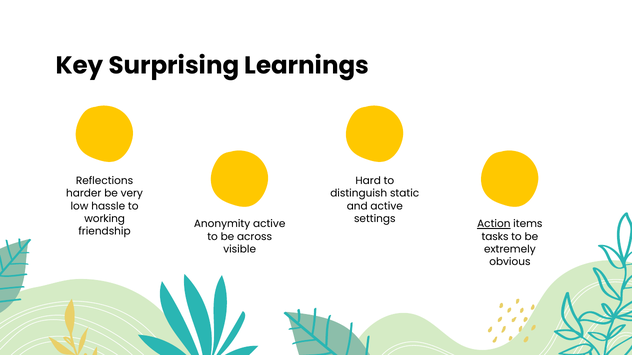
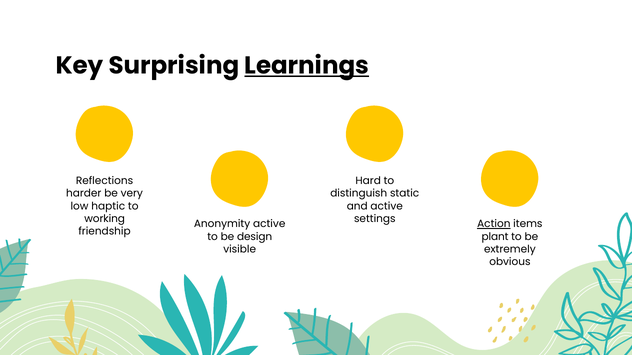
Learnings underline: none -> present
hassle: hassle -> haptic
across: across -> design
tasks: tasks -> plant
